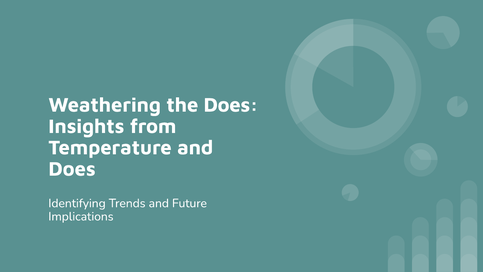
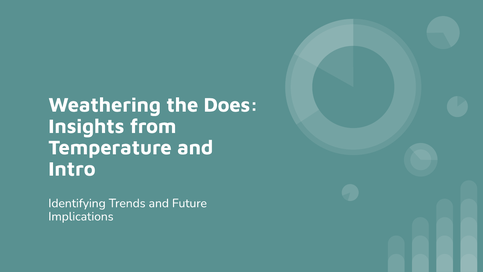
Does at (72, 169): Does -> Intro
